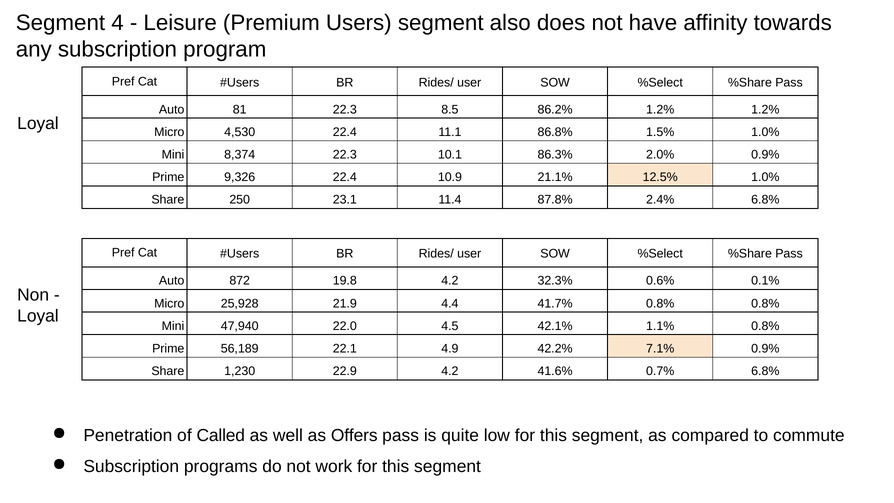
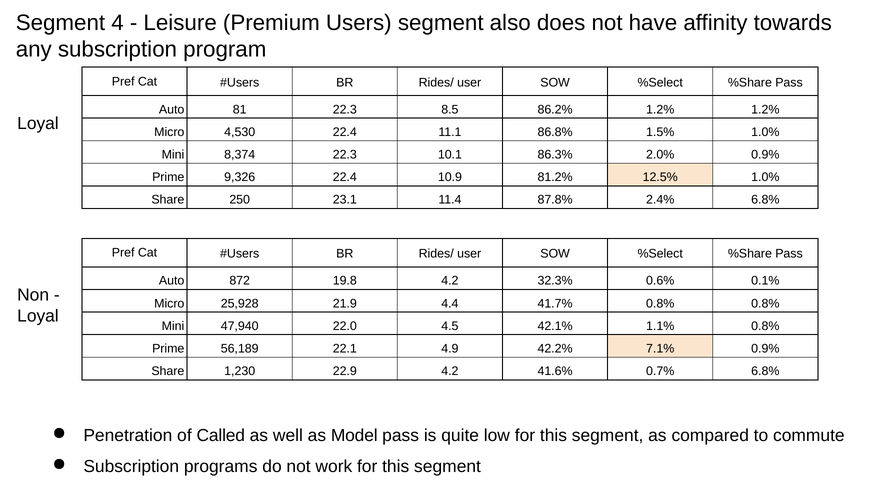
21.1%: 21.1% -> 81.2%
Offers: Offers -> Model
